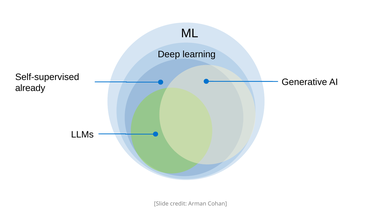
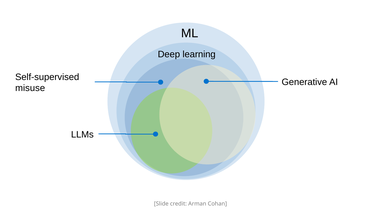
already: already -> misuse
